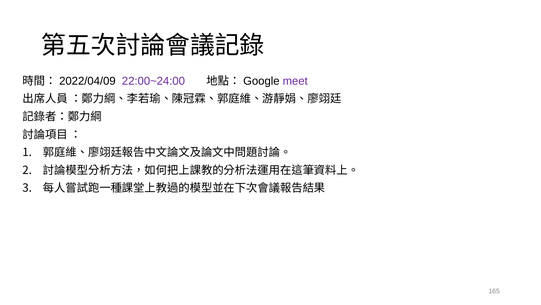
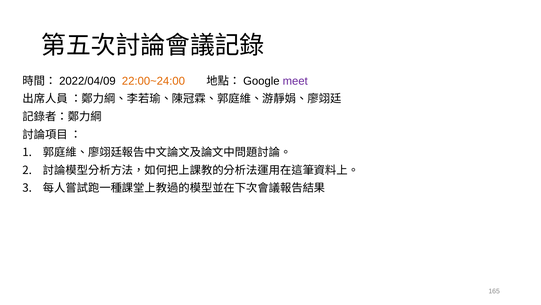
22:00~24:00 colour: purple -> orange
